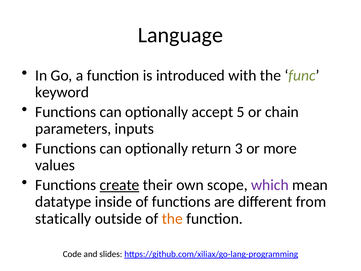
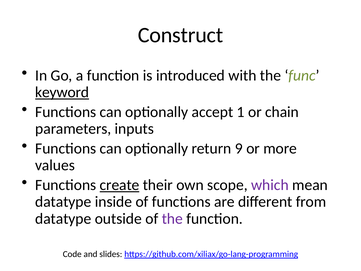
Language: Language -> Construct
keyword underline: none -> present
5: 5 -> 1
3: 3 -> 9
statically at (63, 218): statically -> datatype
the at (172, 218) colour: orange -> purple
